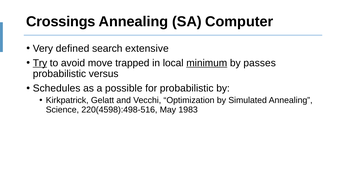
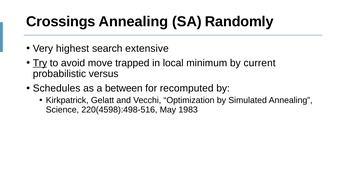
Computer: Computer -> Randomly
defined: defined -> highest
minimum underline: present -> none
passes: passes -> current
possible: possible -> between
for probabilistic: probabilistic -> recomputed
